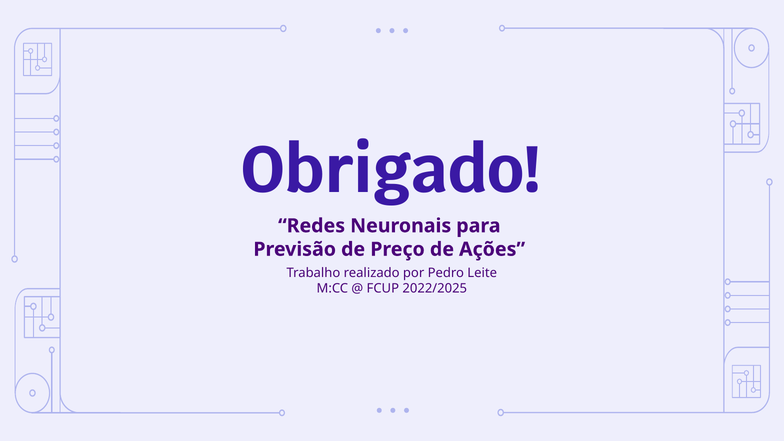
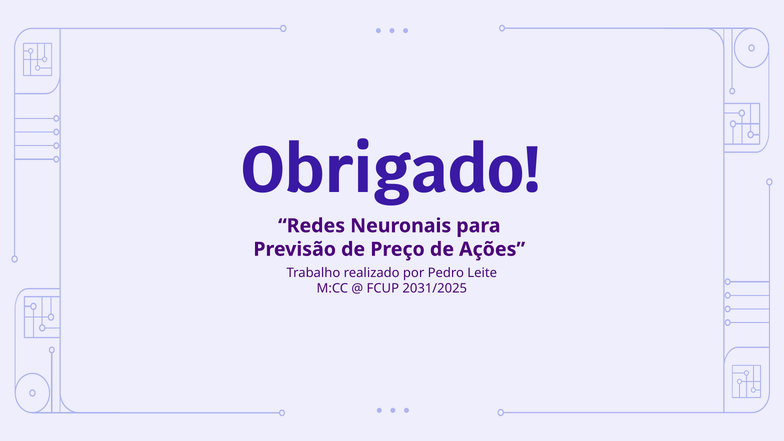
2022/2025: 2022/2025 -> 2031/2025
